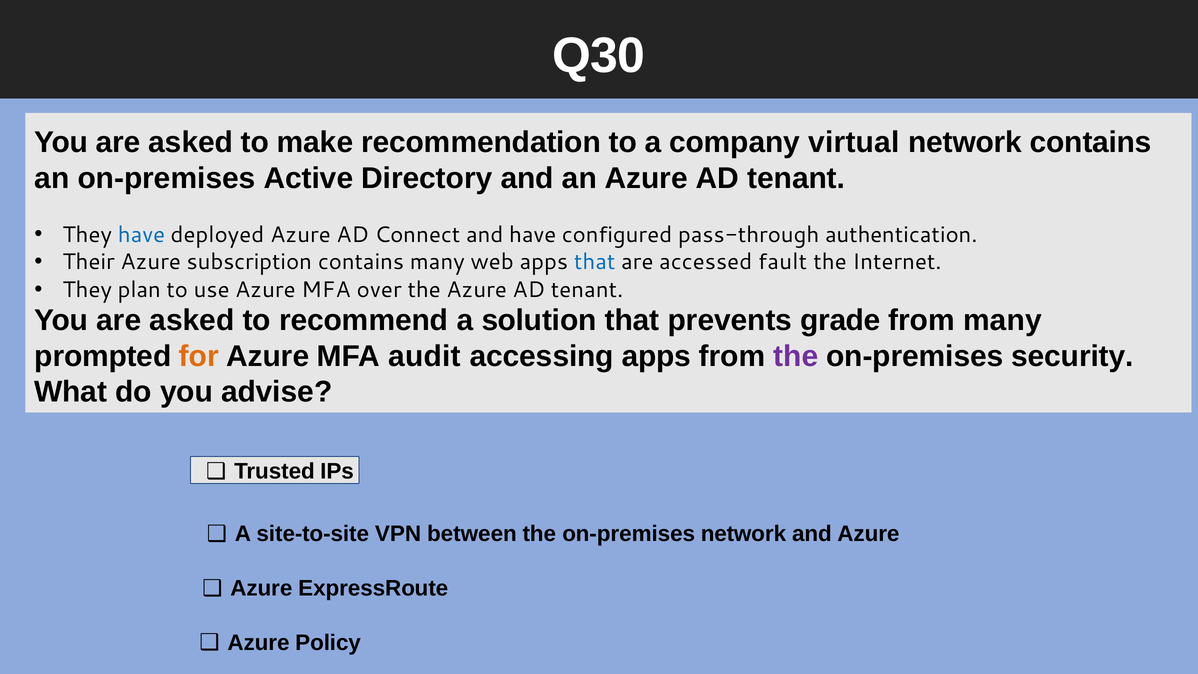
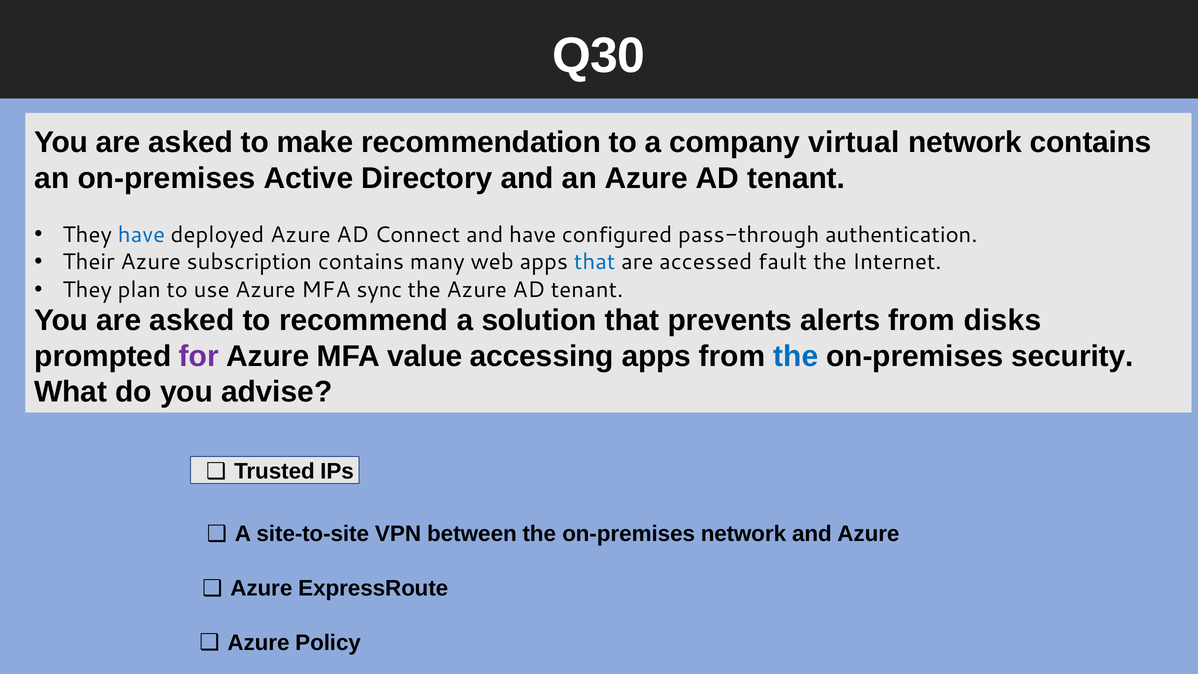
over: over -> sync
grade: grade -> alerts
from many: many -> disks
for colour: orange -> purple
audit: audit -> value
the at (796, 356) colour: purple -> blue
